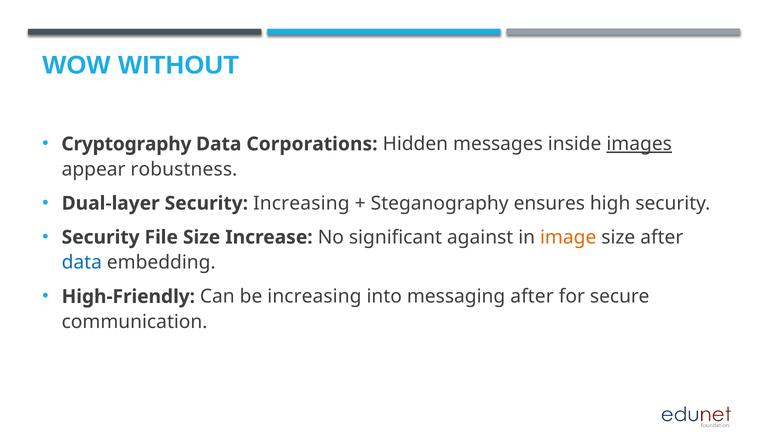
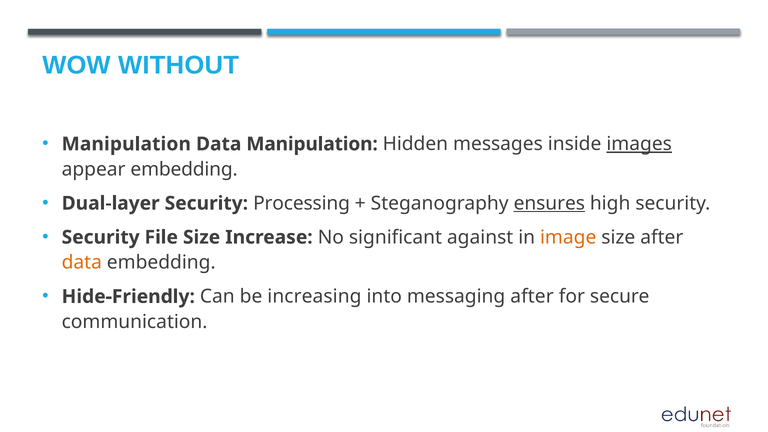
Cryptography at (126, 144): Cryptography -> Manipulation
Data Corporations: Corporations -> Manipulation
appear robustness: robustness -> embedding
Security Increasing: Increasing -> Processing
ensures underline: none -> present
data at (82, 263) colour: blue -> orange
High-Friendly: High-Friendly -> Hide-Friendly
